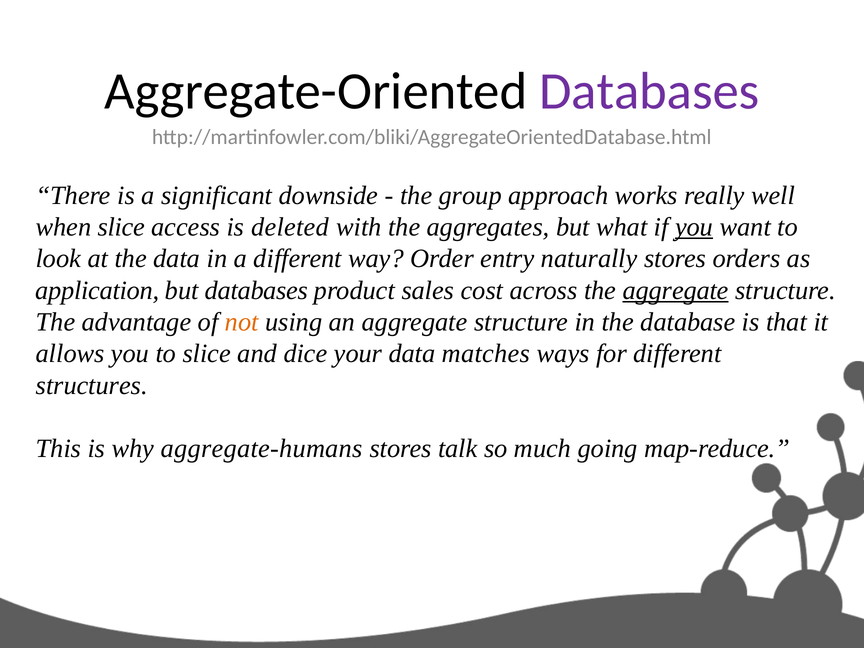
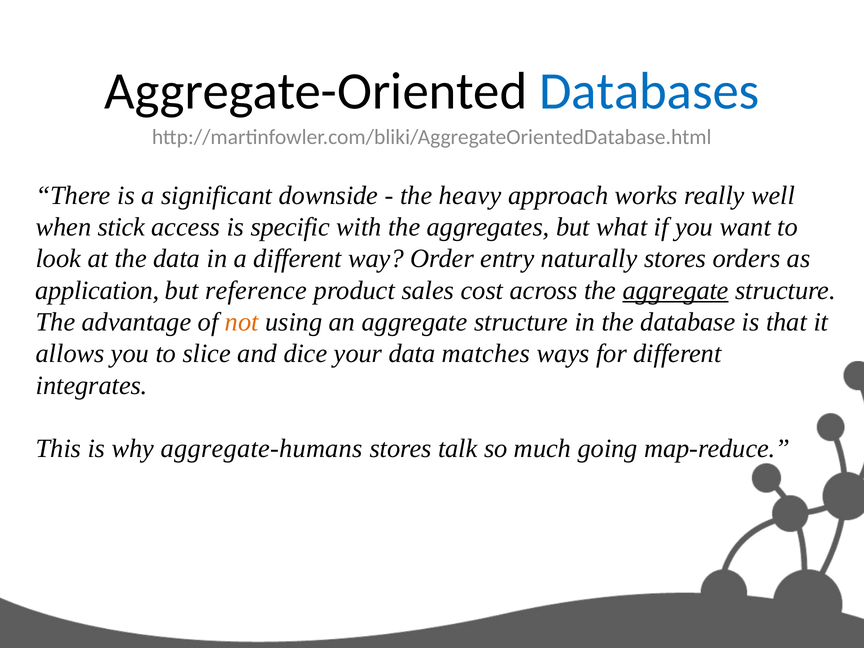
Databases at (649, 91) colour: purple -> blue
group: group -> heavy
when slice: slice -> stick
deleted: deleted -> specific
you at (694, 227) underline: present -> none
but databases: databases -> reference
structures: structures -> integrates
